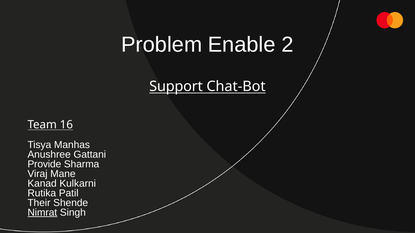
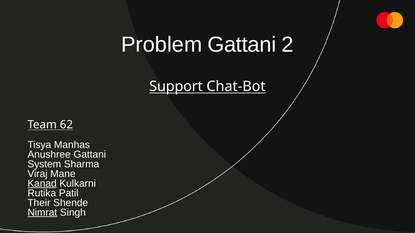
Problem Enable: Enable -> Gattani
16: 16 -> 62
Provide: Provide -> System
Kanad underline: none -> present
